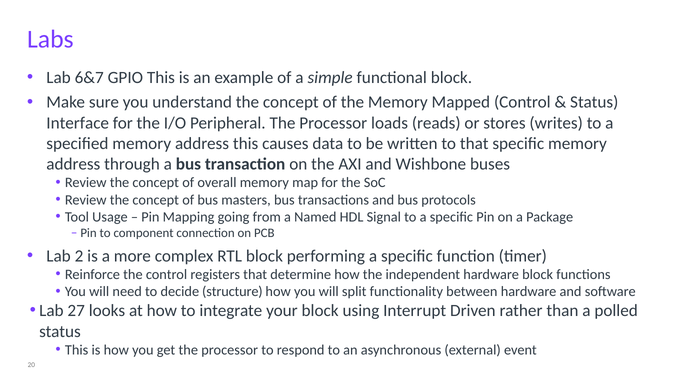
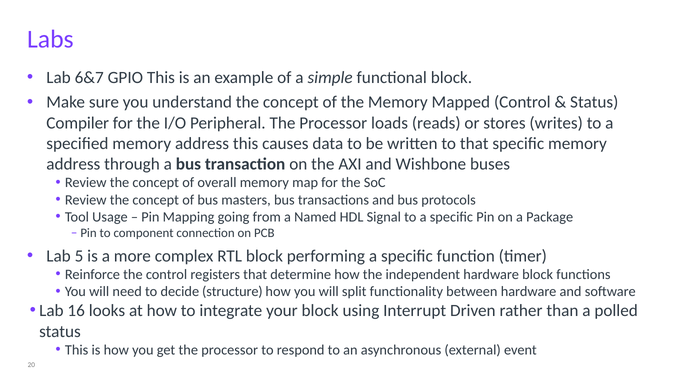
Interface: Interface -> Compiler
2: 2 -> 5
27: 27 -> 16
